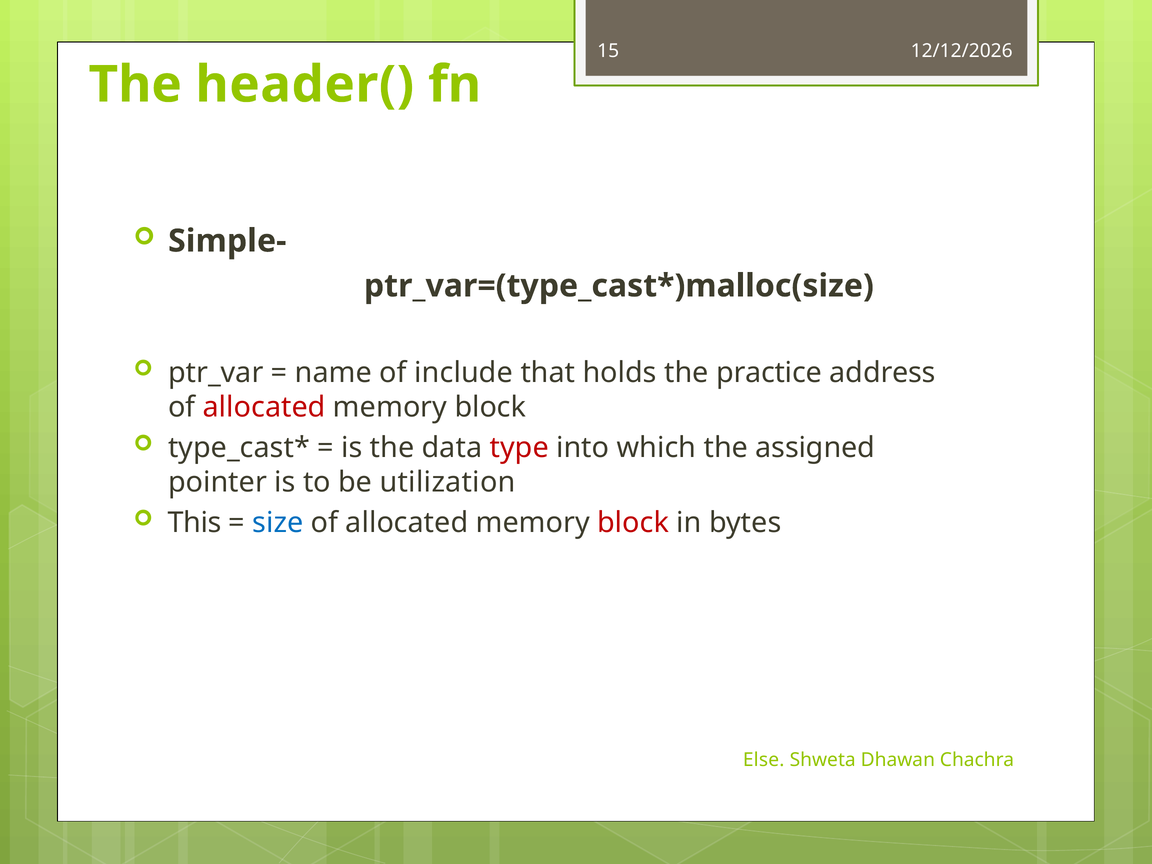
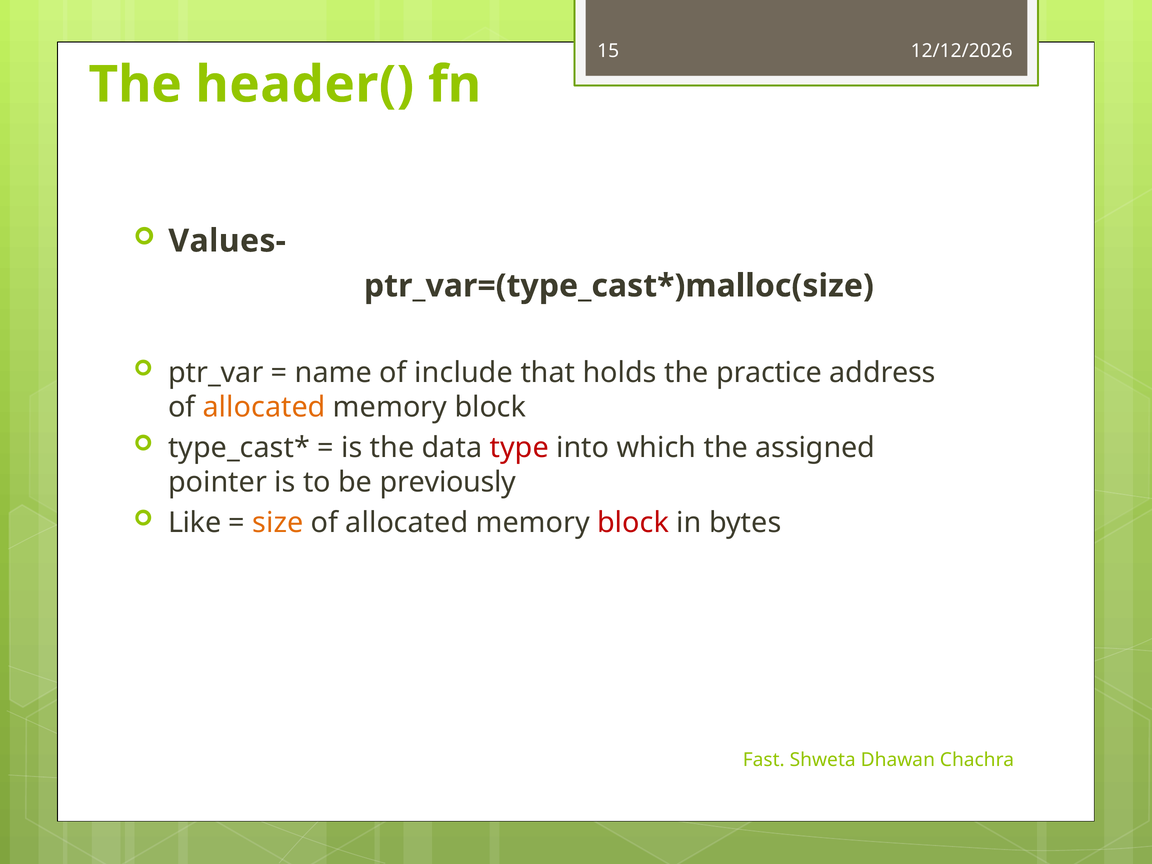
Simple-: Simple- -> Values-
allocated at (264, 407) colour: red -> orange
utilization: utilization -> previously
This: This -> Like
size colour: blue -> orange
Else: Else -> Fast
